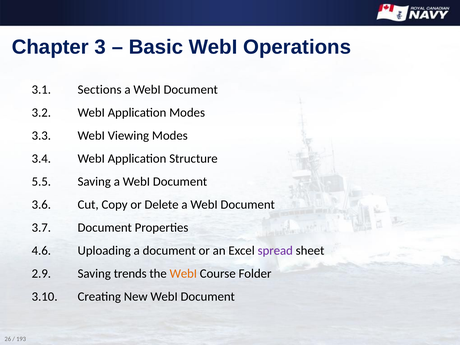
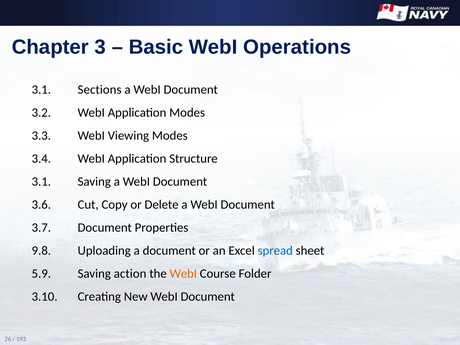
5.5 at (41, 182): 5.5 -> 3.1
4.6: 4.6 -> 9.8
spread colour: purple -> blue
2.9: 2.9 -> 5.9
trends: trends -> action
